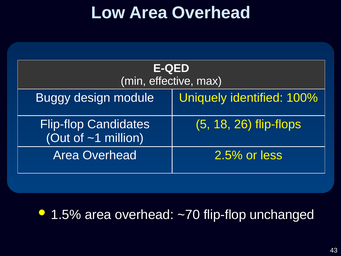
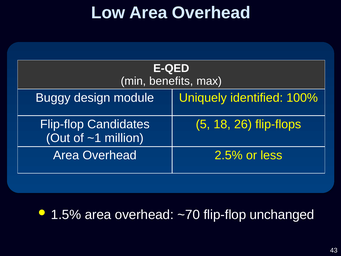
effective: effective -> benefits
